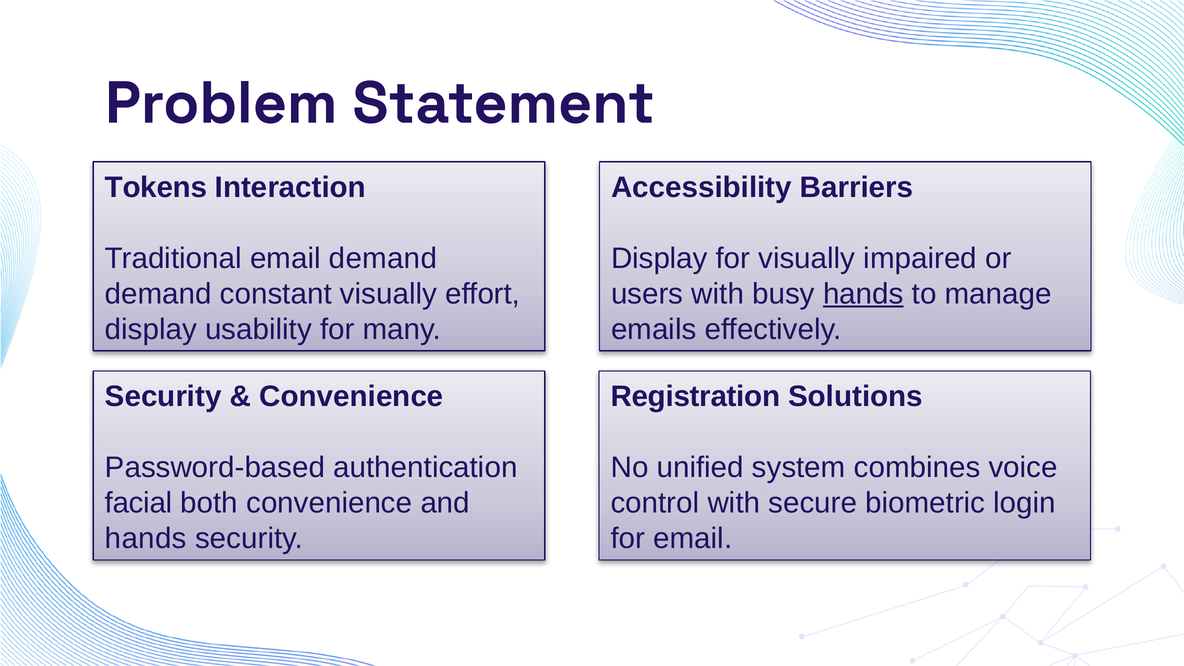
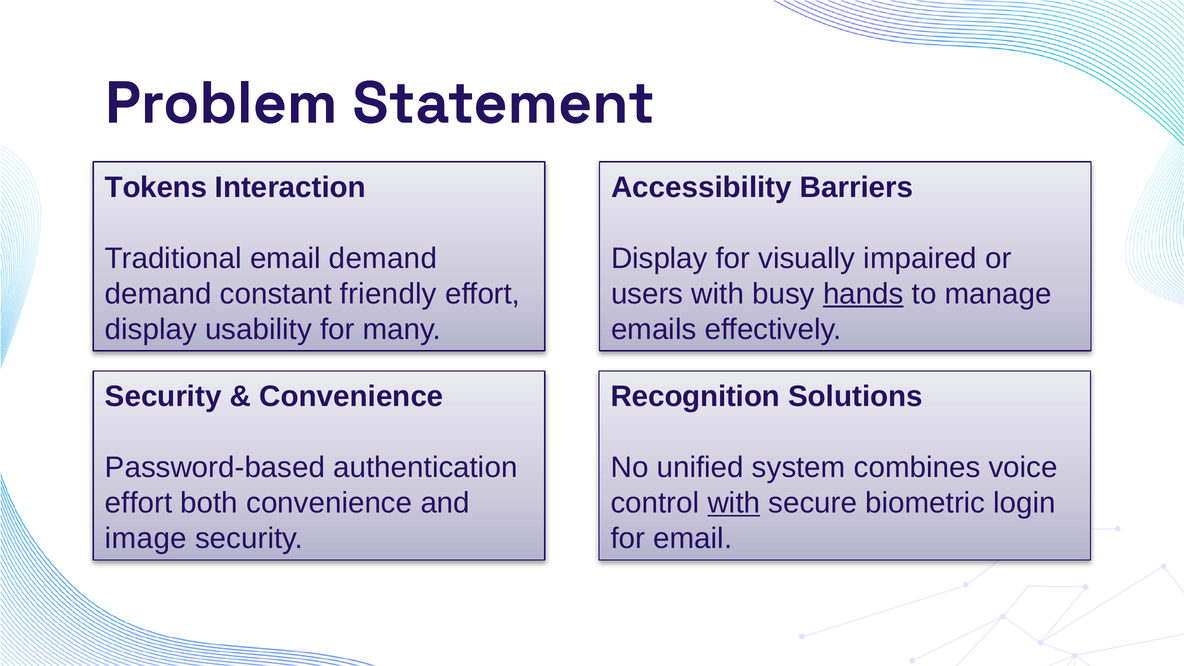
constant visually: visually -> friendly
Registration: Registration -> Recognition
facial at (139, 503): facial -> effort
with at (734, 503) underline: none -> present
hands at (146, 539): hands -> image
